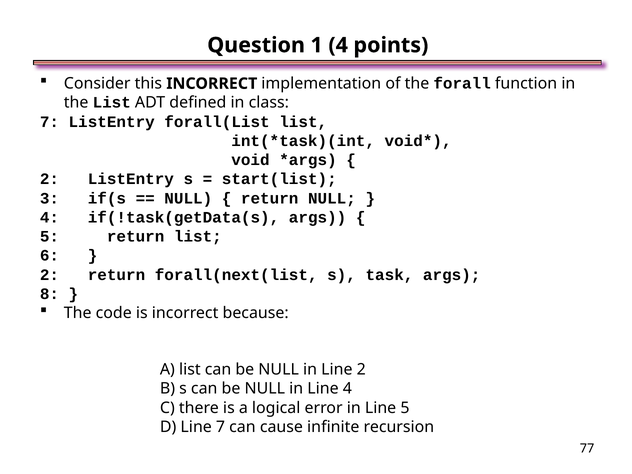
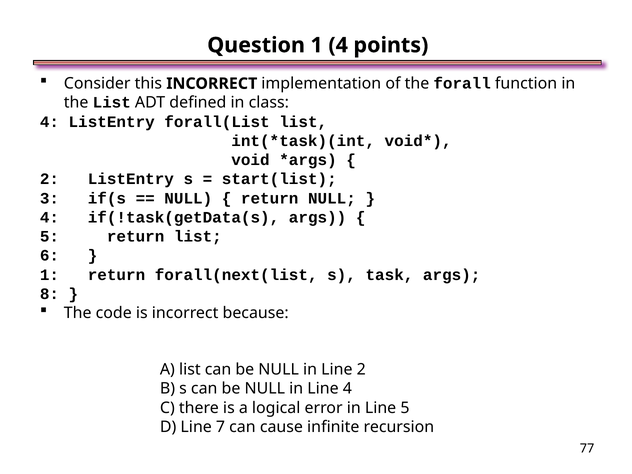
7 at (49, 122): 7 -> 4
2 at (49, 275): 2 -> 1
